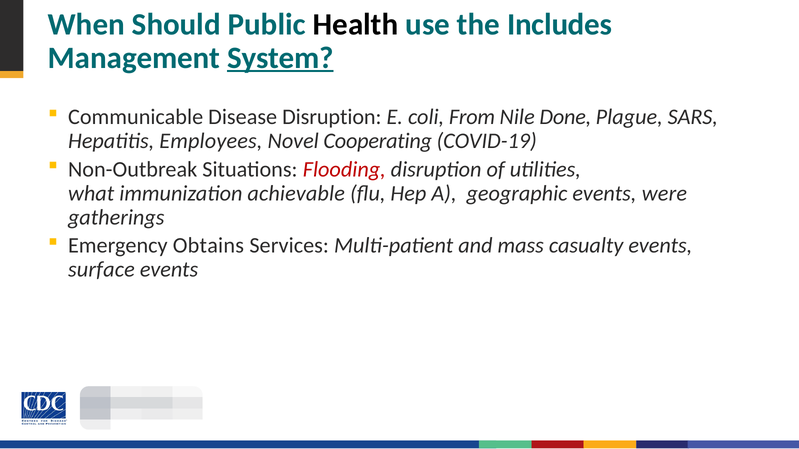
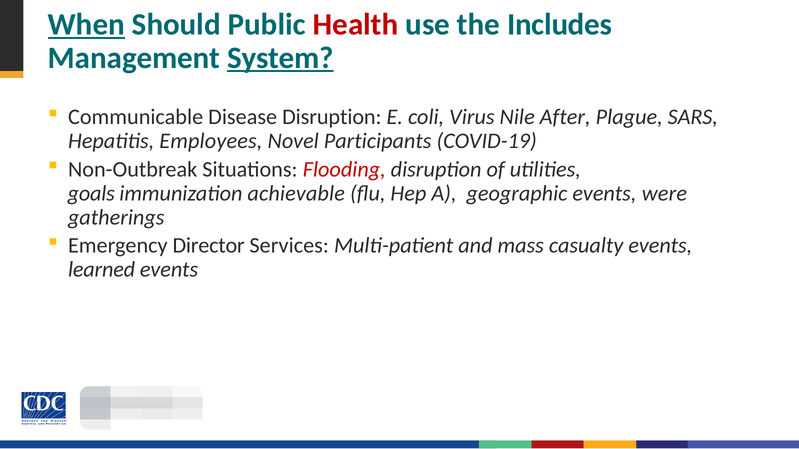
When underline: none -> present
Health colour: black -> red
From: From -> Virus
Done: Done -> After
Cooperating: Cooperating -> Participants
what: what -> goals
Obtains: Obtains -> Director
surface: surface -> learned
